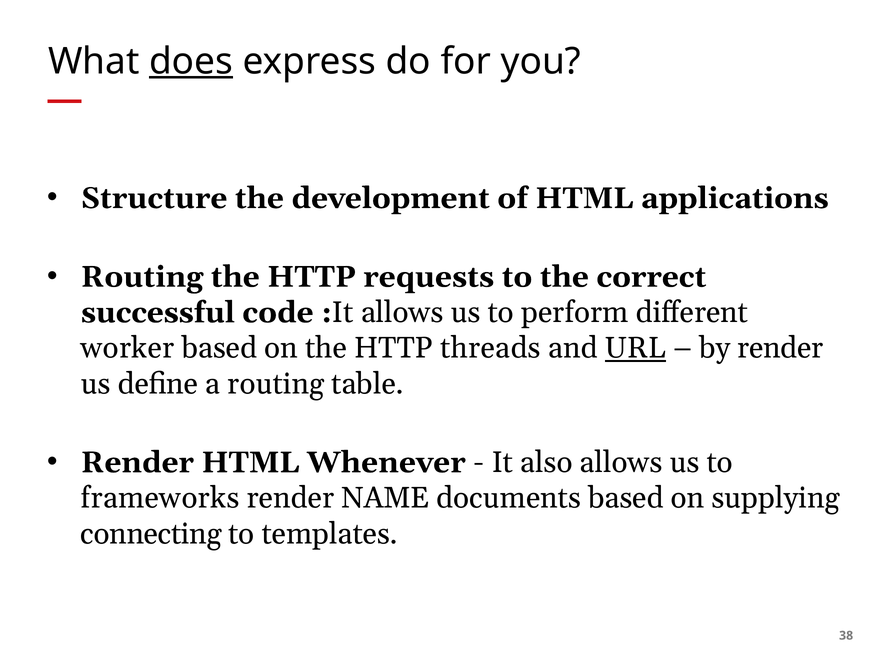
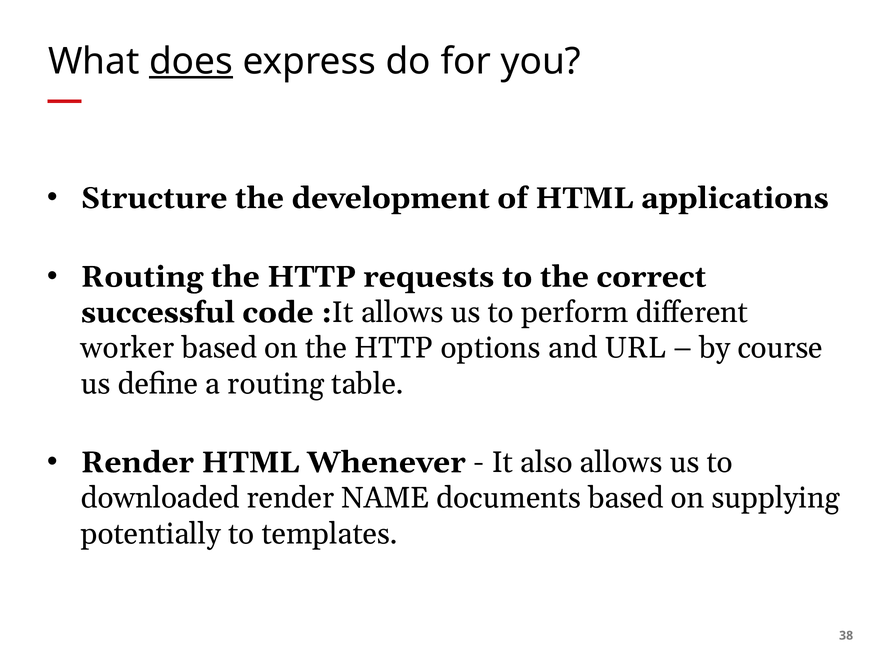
threads: threads -> options
URL underline: present -> none
by render: render -> course
frameworks: frameworks -> downloaded
connecting: connecting -> potentially
